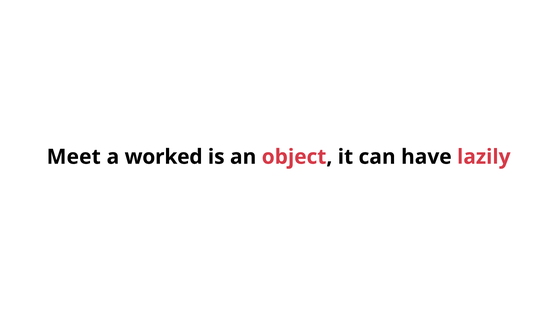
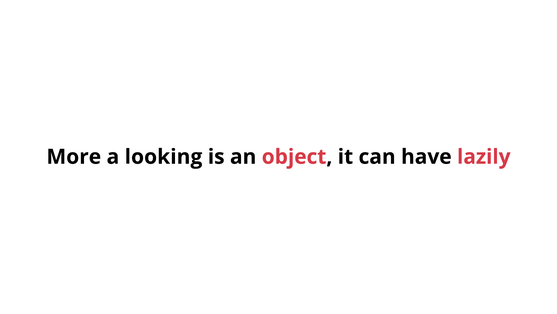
Meet: Meet -> More
worked: worked -> looking
